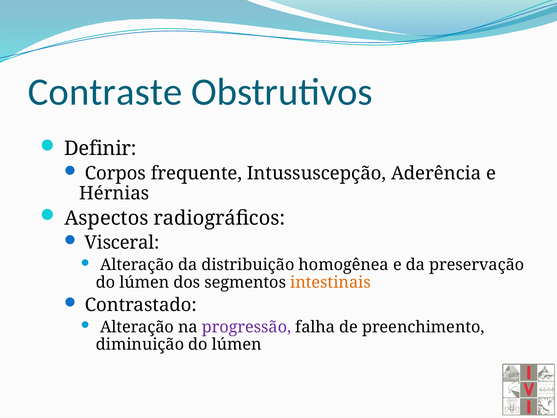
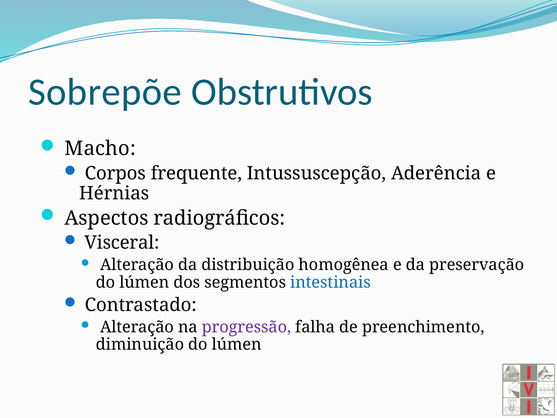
Contraste: Contraste -> Sobrepõe
Definir: Definir -> Macho
intestinais colour: orange -> blue
